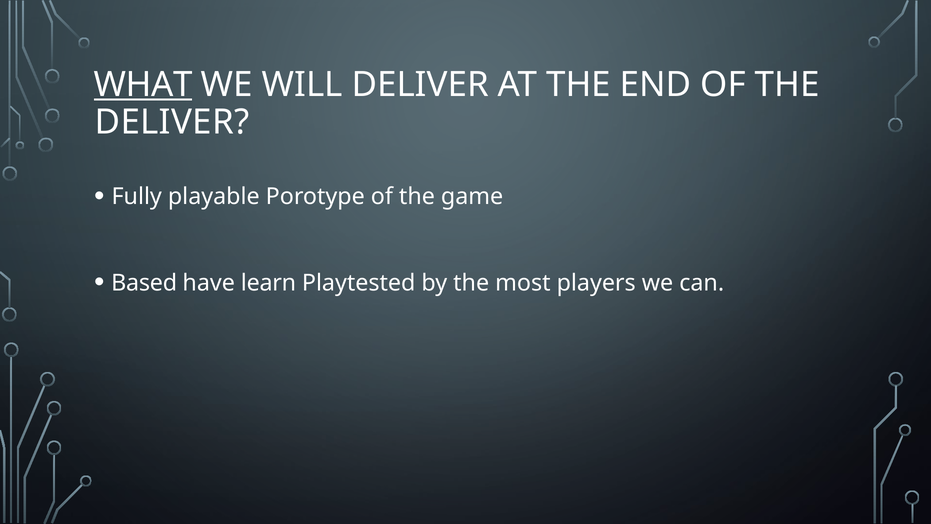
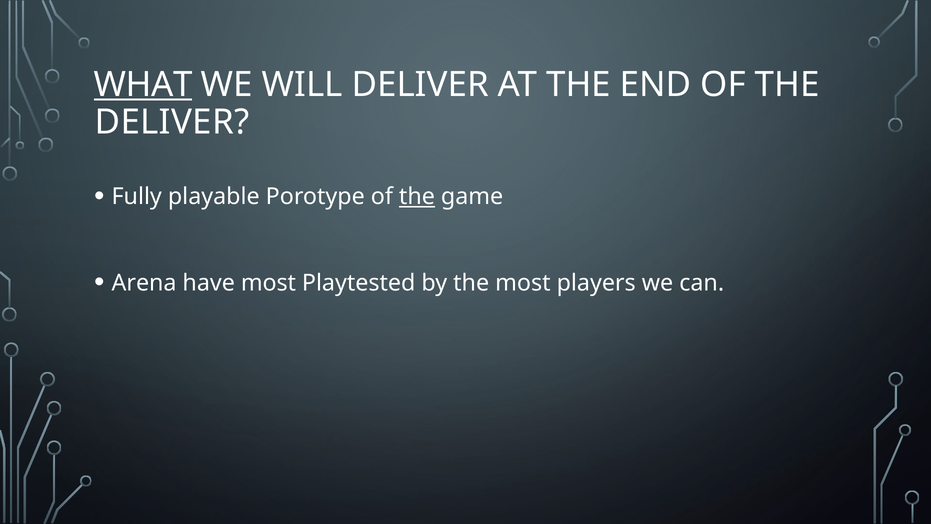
the at (417, 196) underline: none -> present
Based: Based -> Arena
have learn: learn -> most
